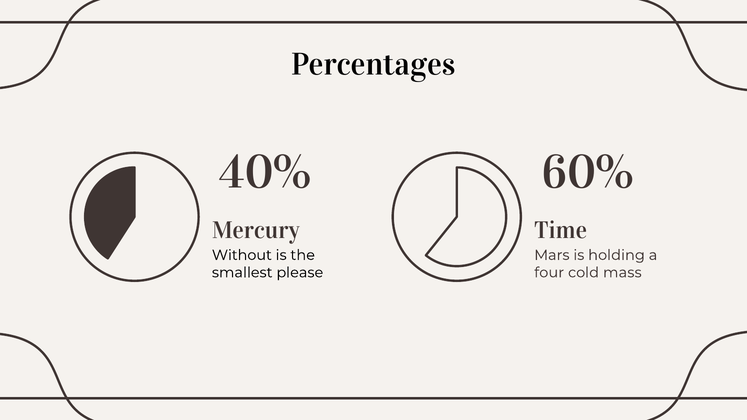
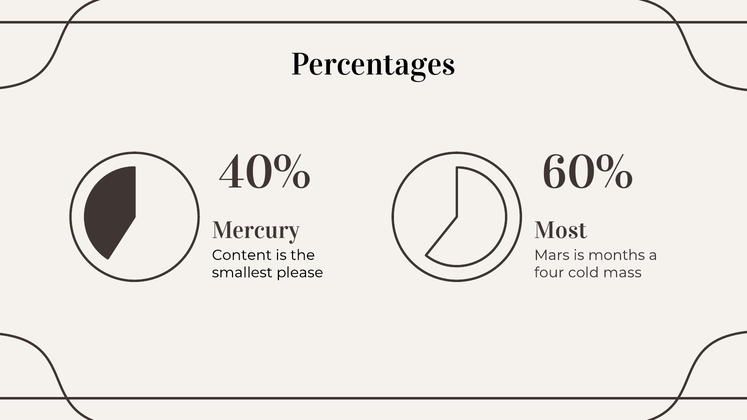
Time: Time -> Most
Without: Without -> Content
holding: holding -> months
